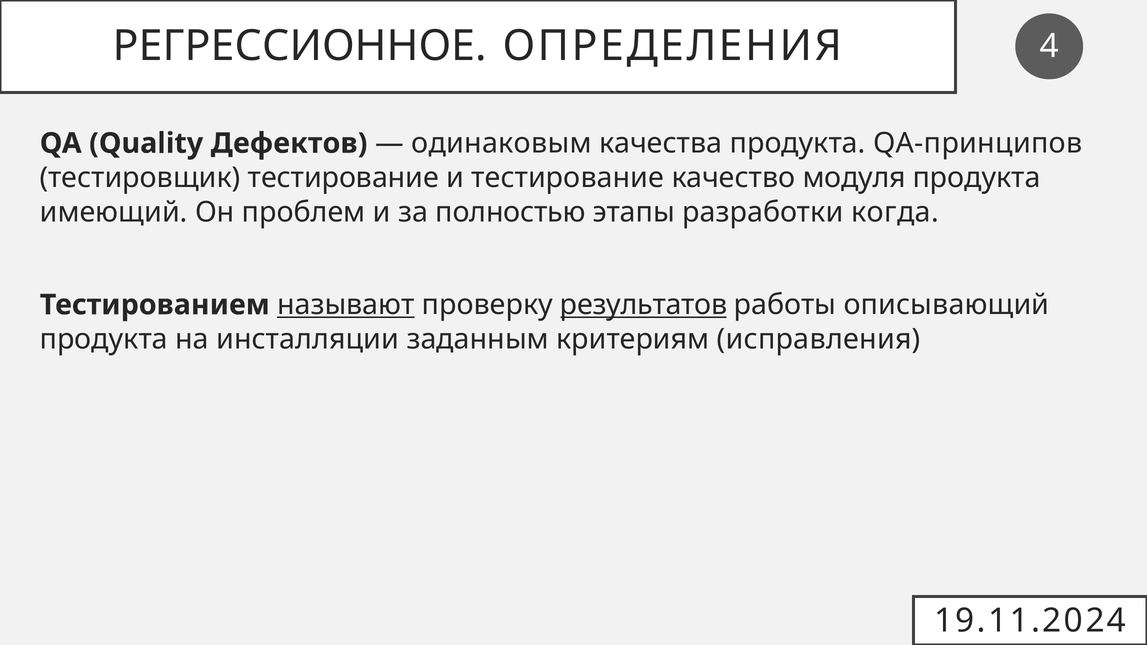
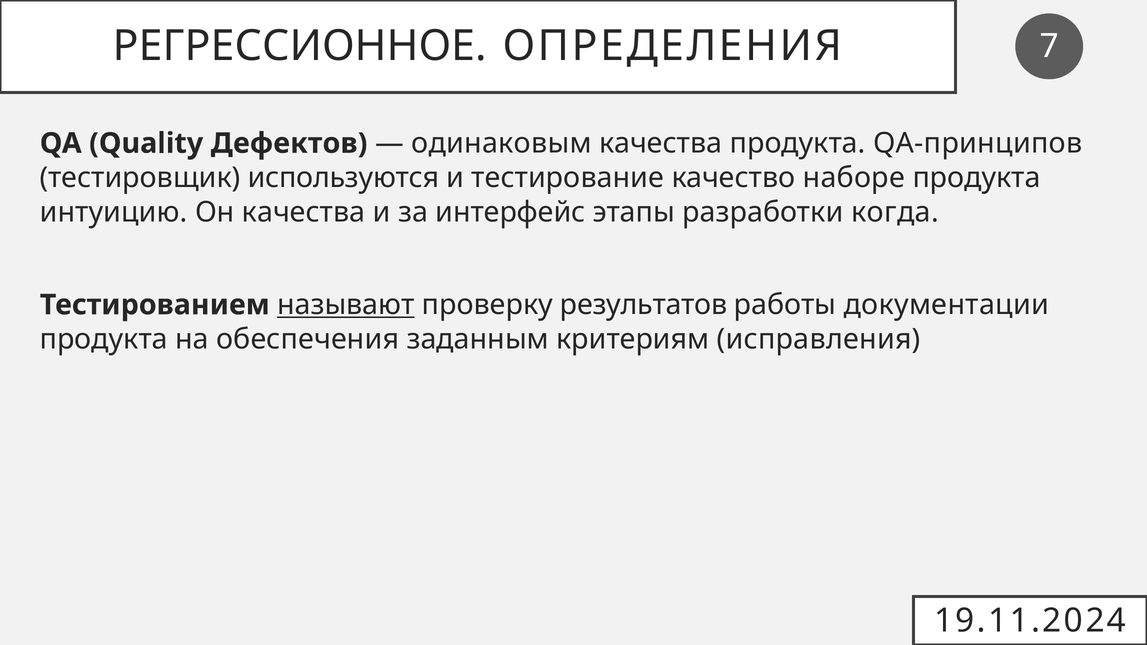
4: 4 -> 7
тестировщик тестирование: тестирование -> используются
модуля: модуля -> наборе
имеющий: имеющий -> интуицию
Он проблем: проблем -> качества
полностью: полностью -> интерфейс
результатов underline: present -> none
описывающий: описывающий -> документации
инсталляции: инсталляции -> обеспечения
